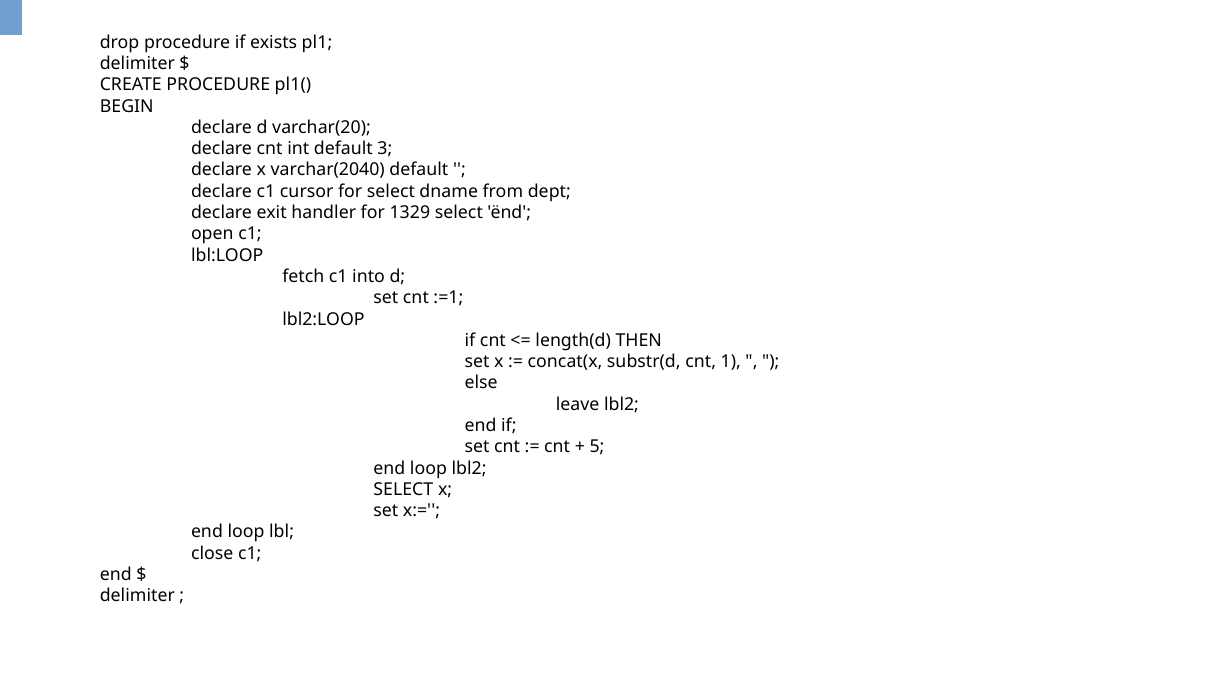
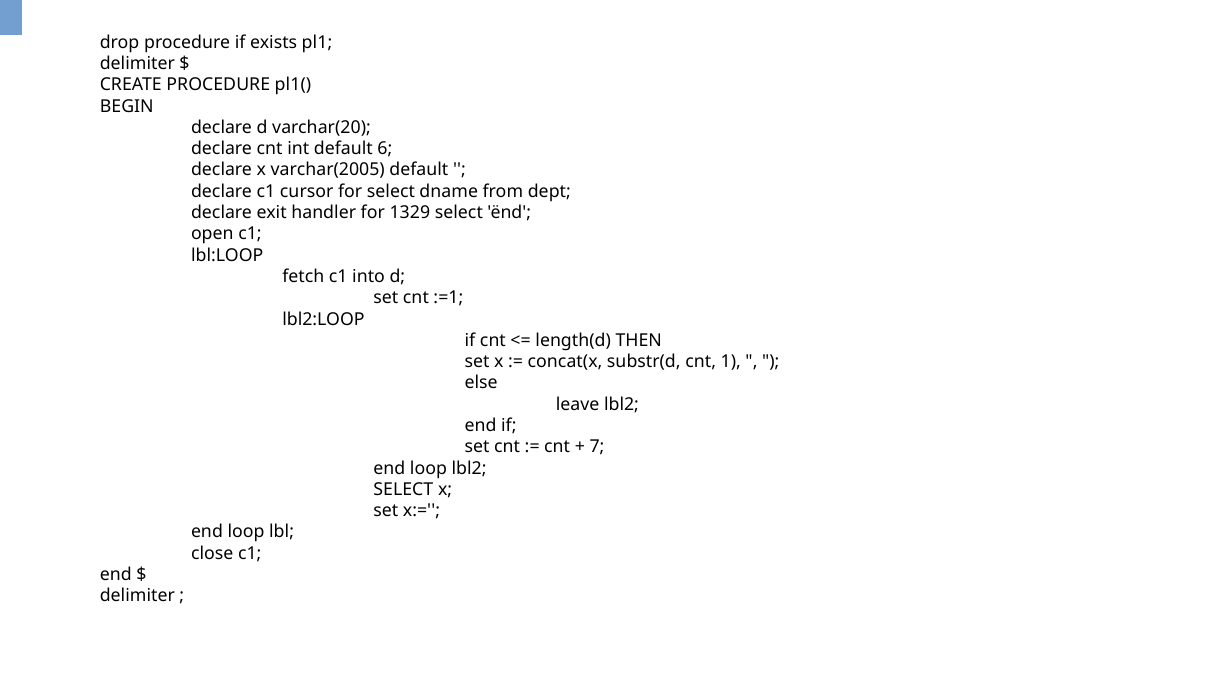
3: 3 -> 6
varchar(2040: varchar(2040 -> varchar(2005
5: 5 -> 7
